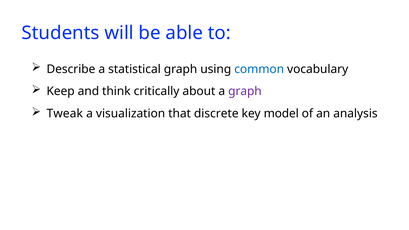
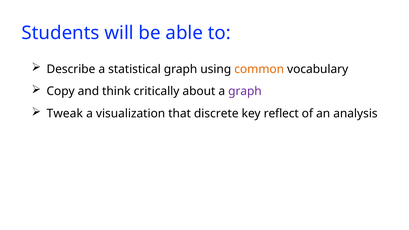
common colour: blue -> orange
Keep: Keep -> Copy
model: model -> reflect
